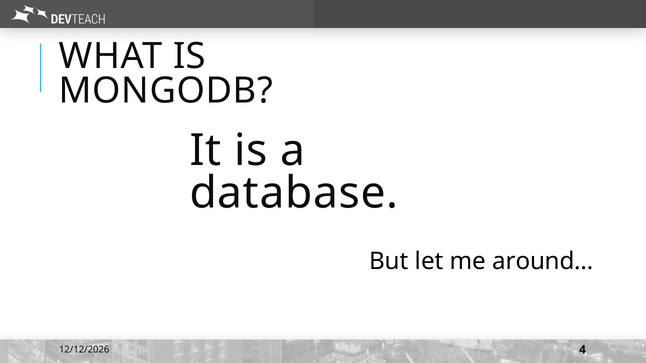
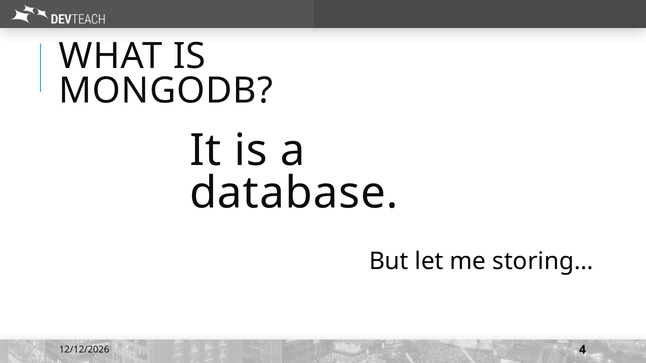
around…: around… -> storing…
